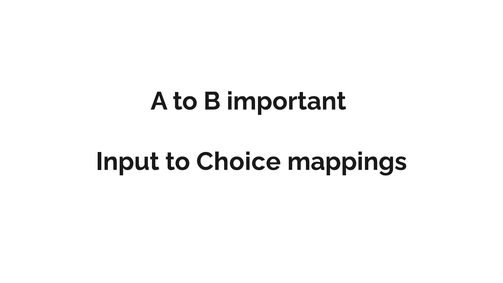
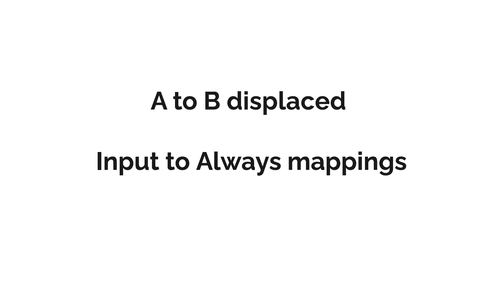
important: important -> displaced
Choice: Choice -> Always
